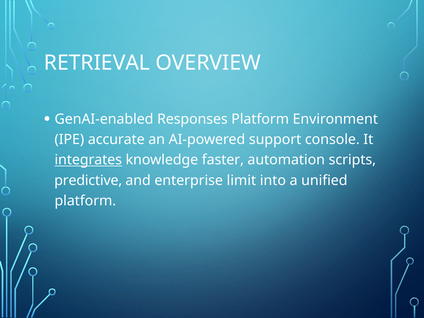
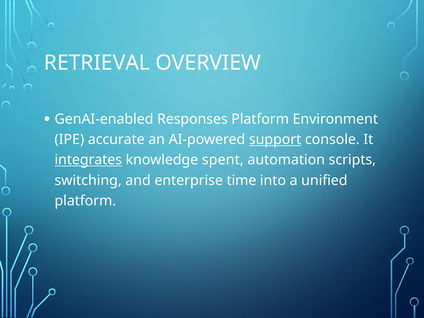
support underline: none -> present
faster: faster -> spent
predictive: predictive -> switching
limit: limit -> time
